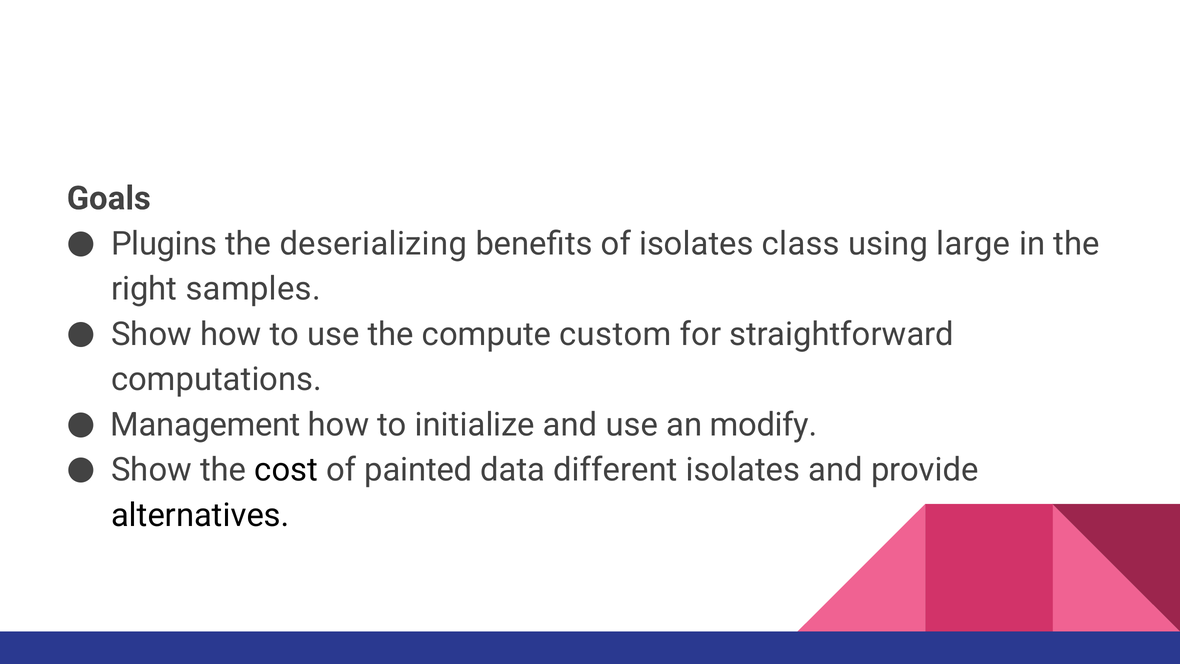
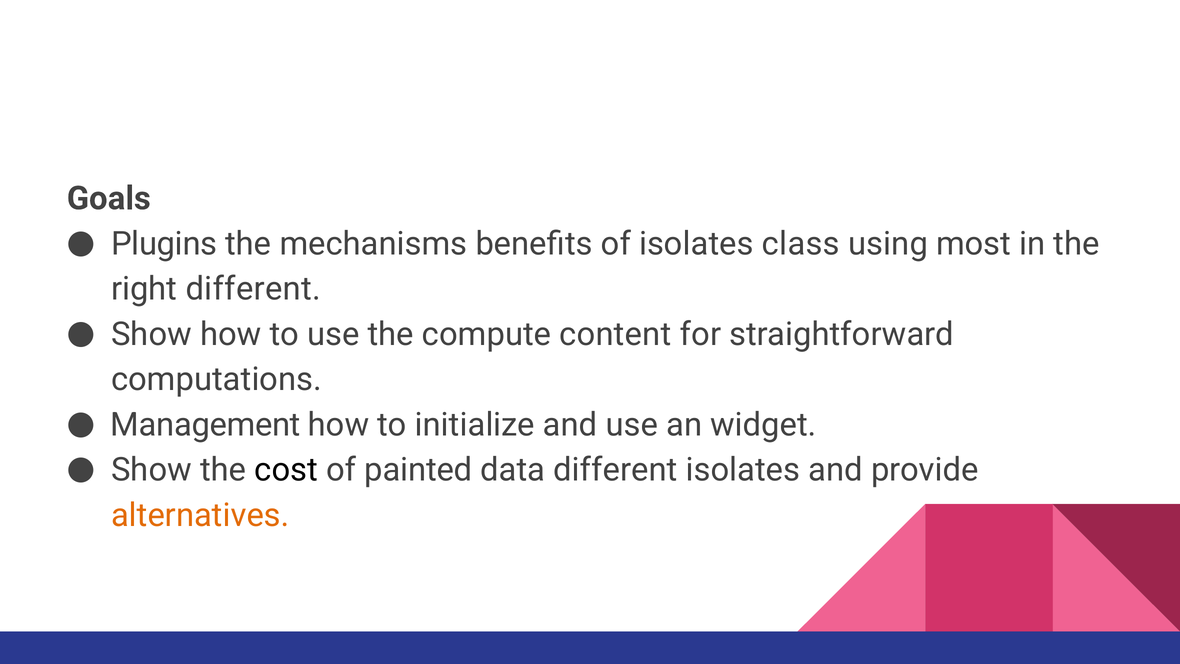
deserializing: deserializing -> mechanisms
large: large -> most
right samples: samples -> different
custom: custom -> content
modify: modify -> widget
alternatives colour: black -> orange
